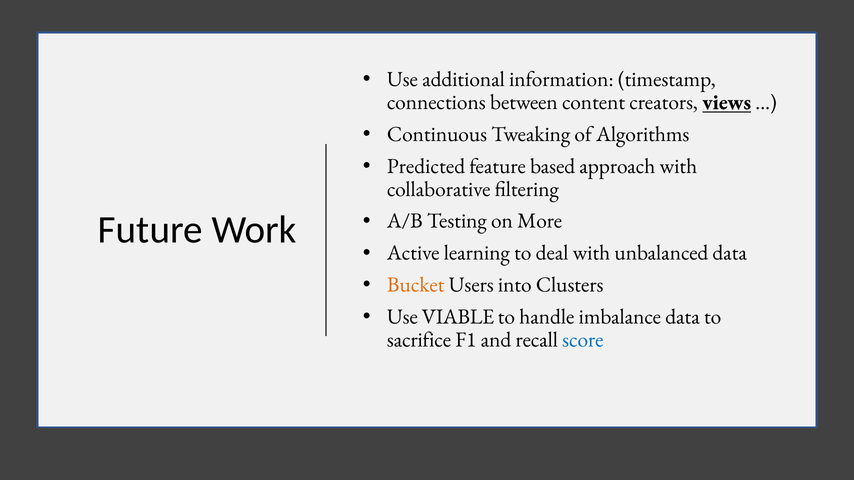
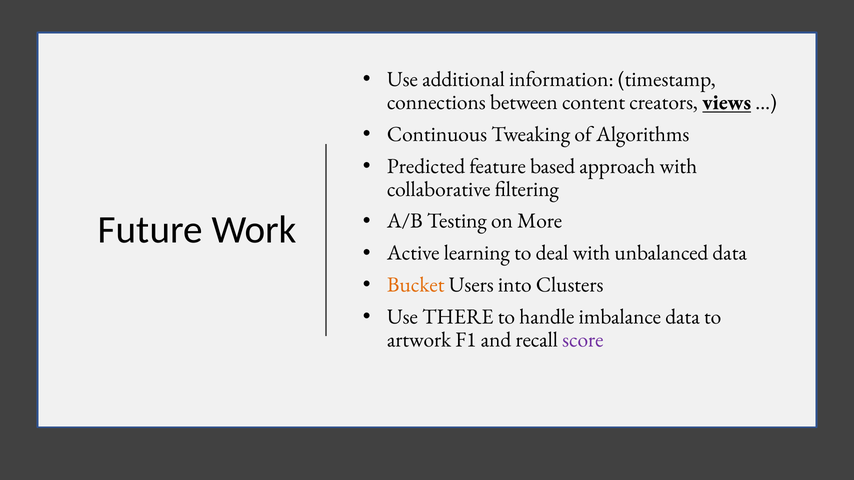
VIABLE: VIABLE -> THERE
sacrifice: sacrifice -> artwork
score colour: blue -> purple
